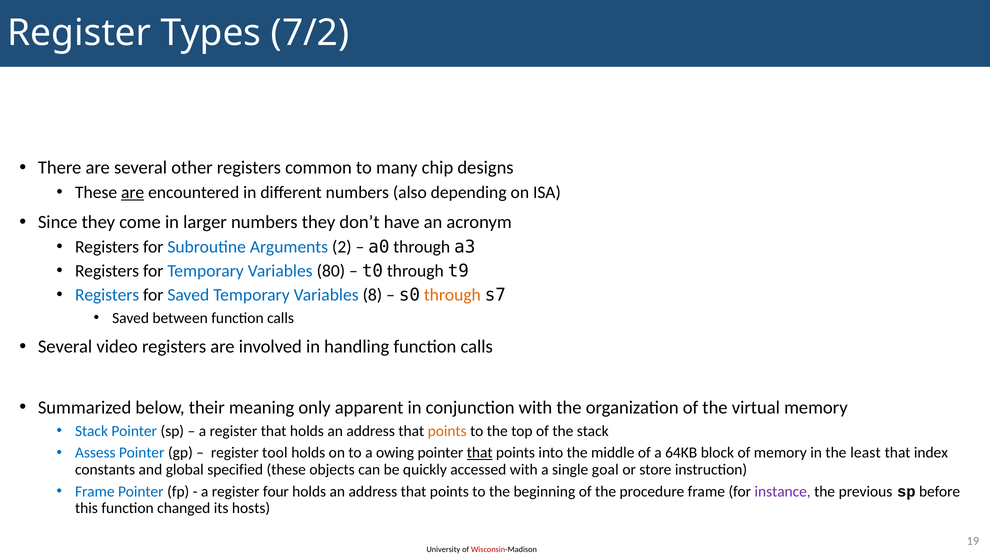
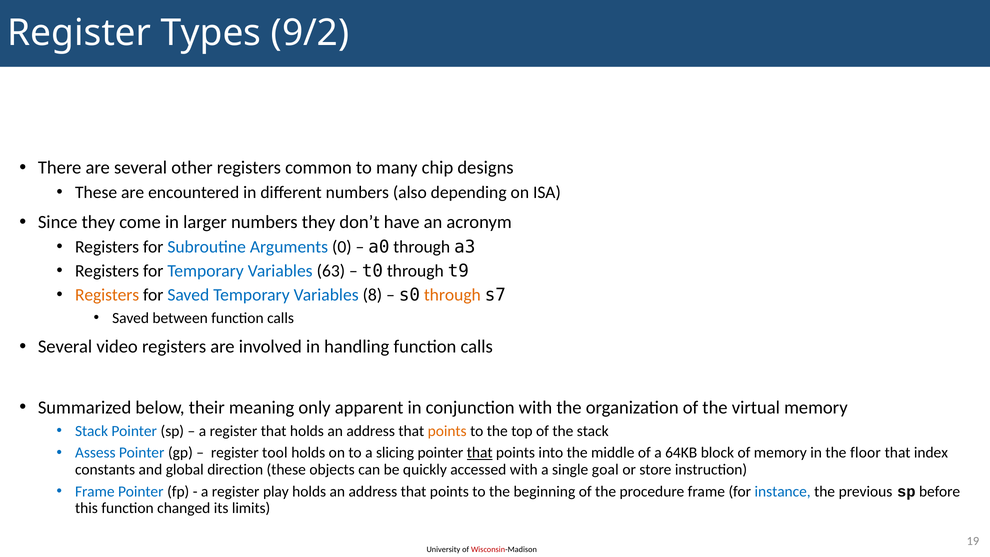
7/2: 7/2 -> 9/2
are at (133, 192) underline: present -> none
2: 2 -> 0
80: 80 -> 63
Registers at (107, 295) colour: blue -> orange
owing: owing -> slicing
least: least -> floor
specified: specified -> direction
four: four -> play
instance colour: purple -> blue
hosts: hosts -> limits
